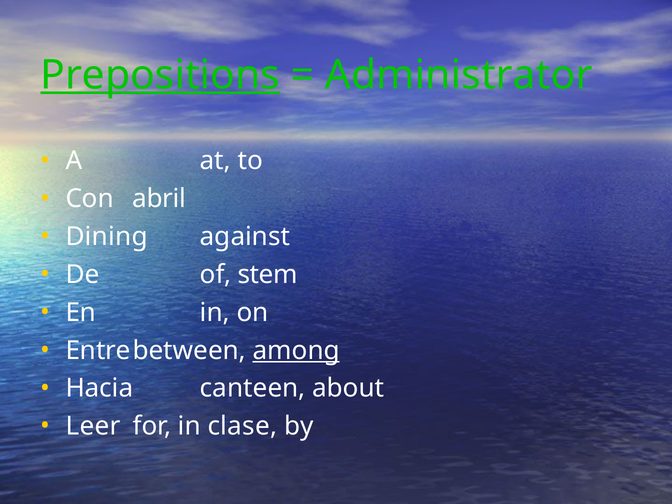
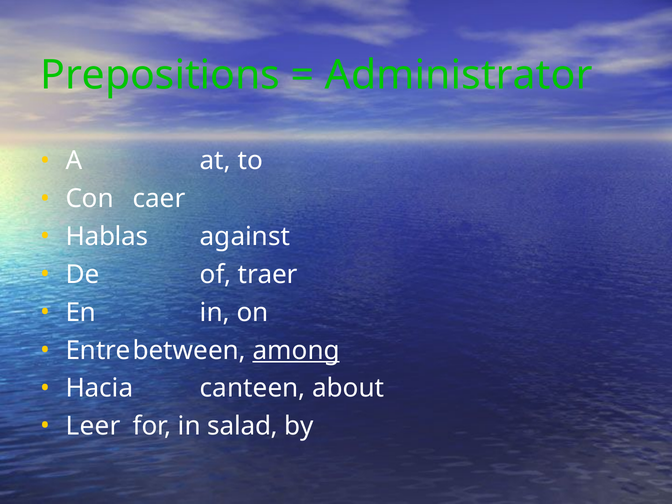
Prepositions underline: present -> none
abril: abril -> caer
Dining: Dining -> Hablas
stem: stem -> traer
clase: clase -> salad
